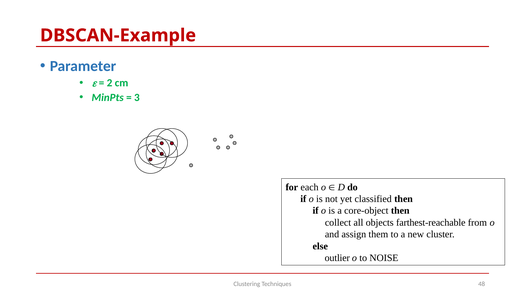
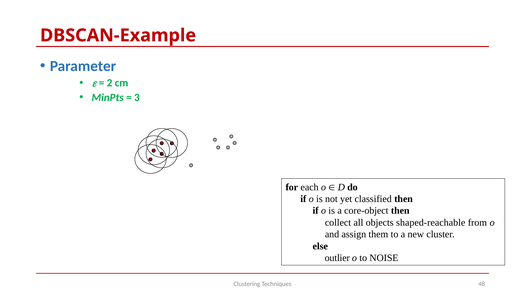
farthest-reachable: farthest-reachable -> shaped-reachable
